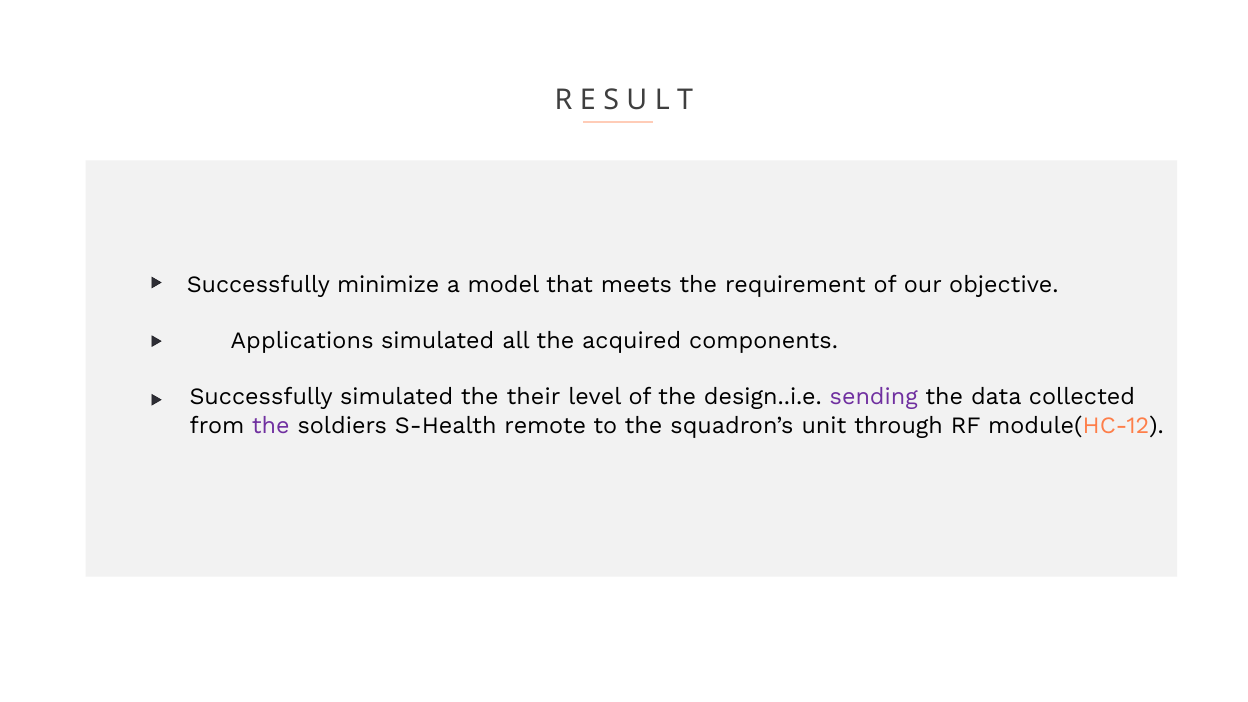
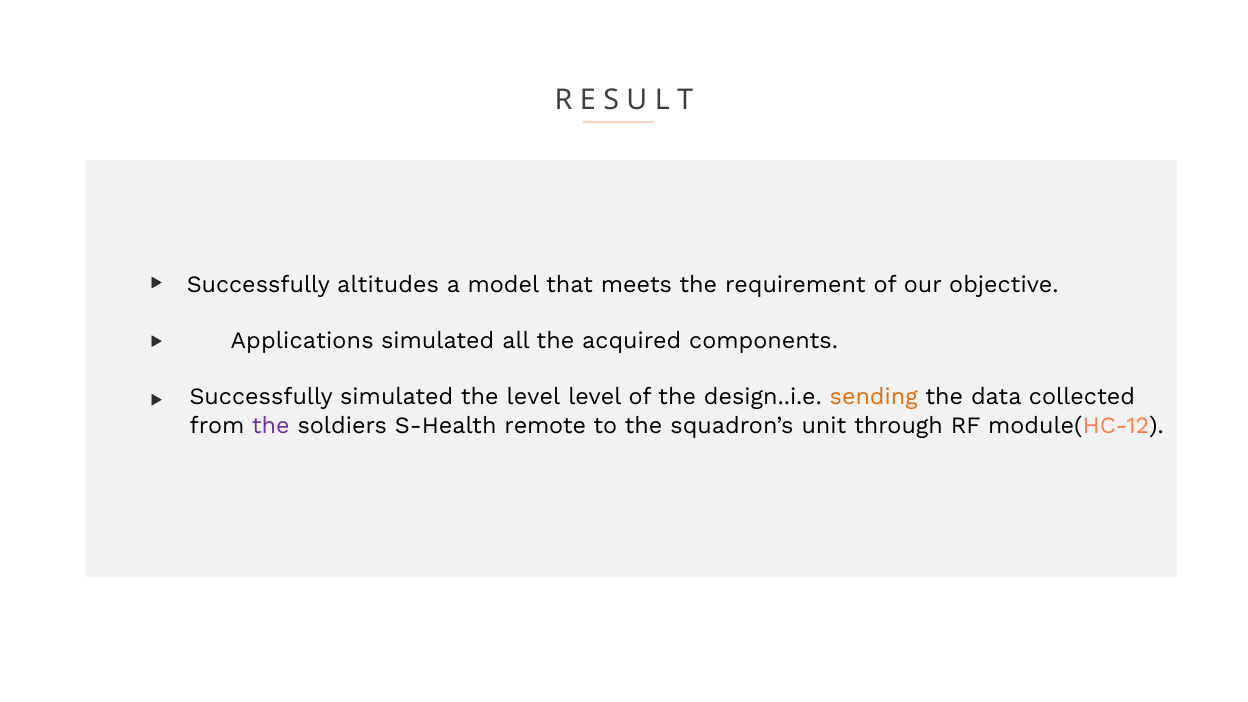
minimize: minimize -> altitudes
the their: their -> level
sending colour: purple -> orange
